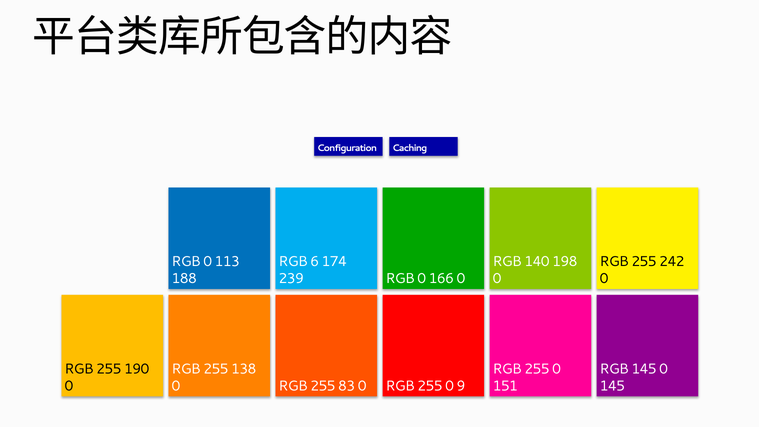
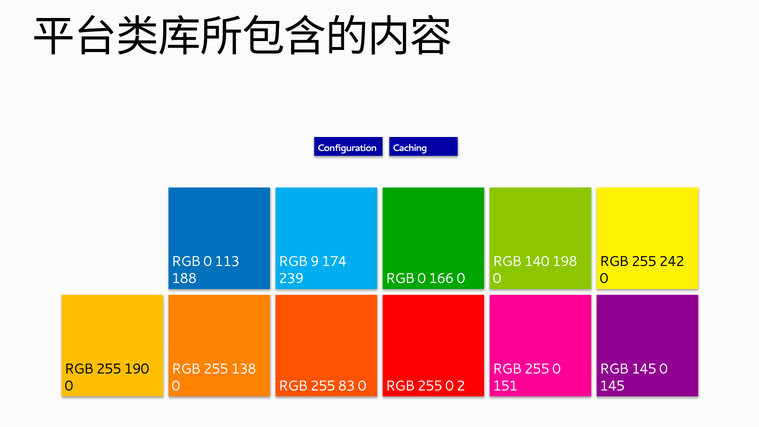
6: 6 -> 9
9: 9 -> 2
